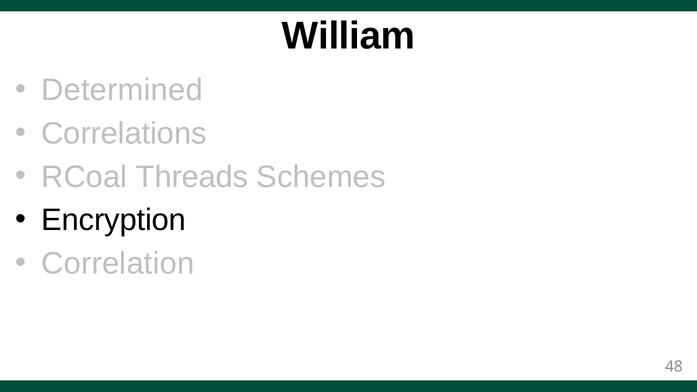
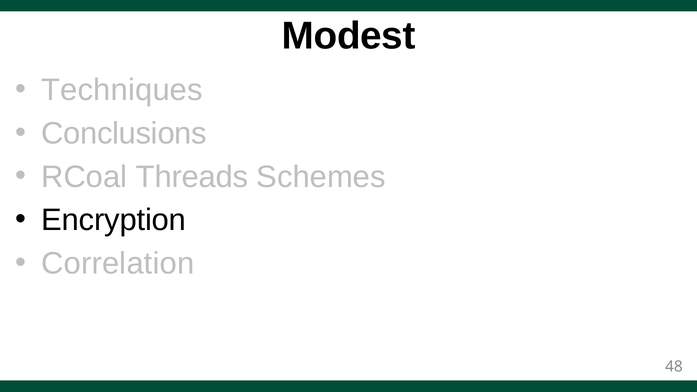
William: William -> Modest
Determined: Determined -> Techniques
Correlations: Correlations -> Conclusions
